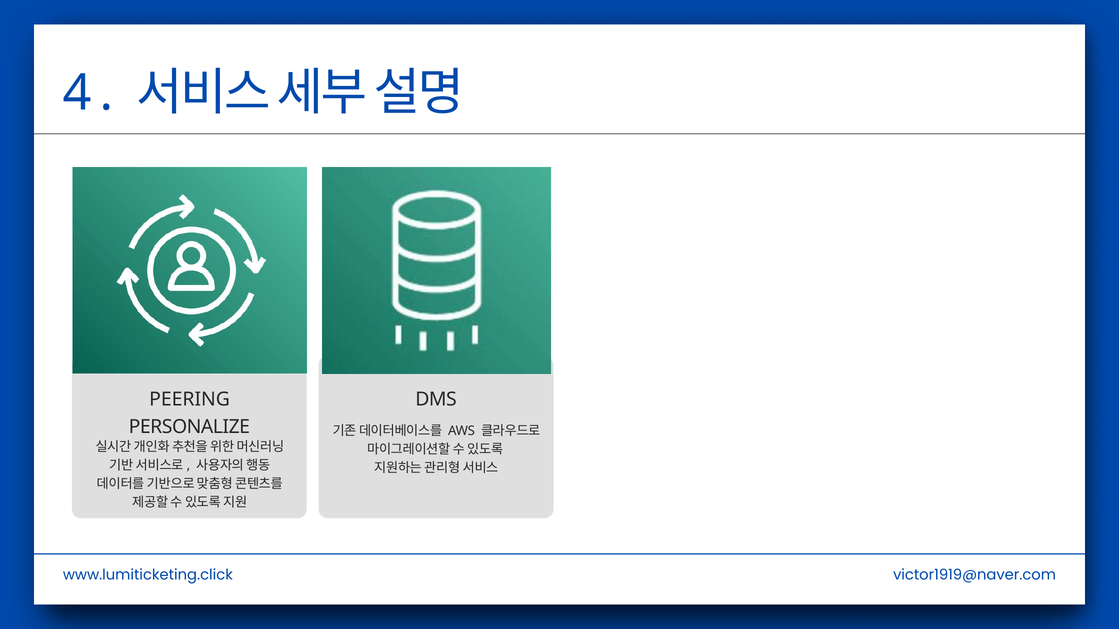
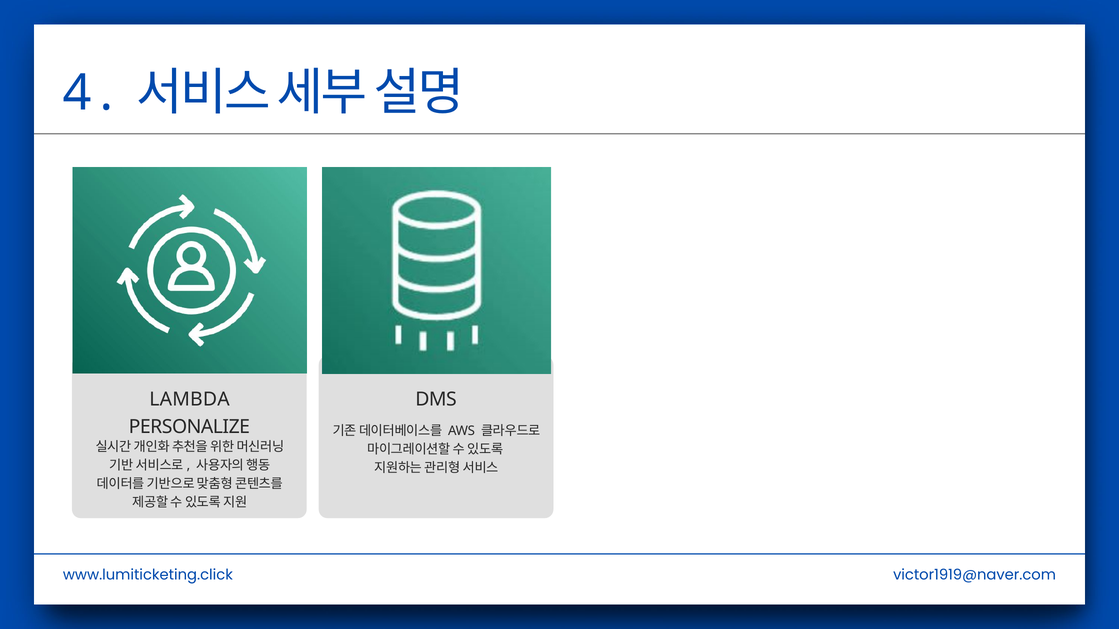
PEERING: PEERING -> LAMBDA
